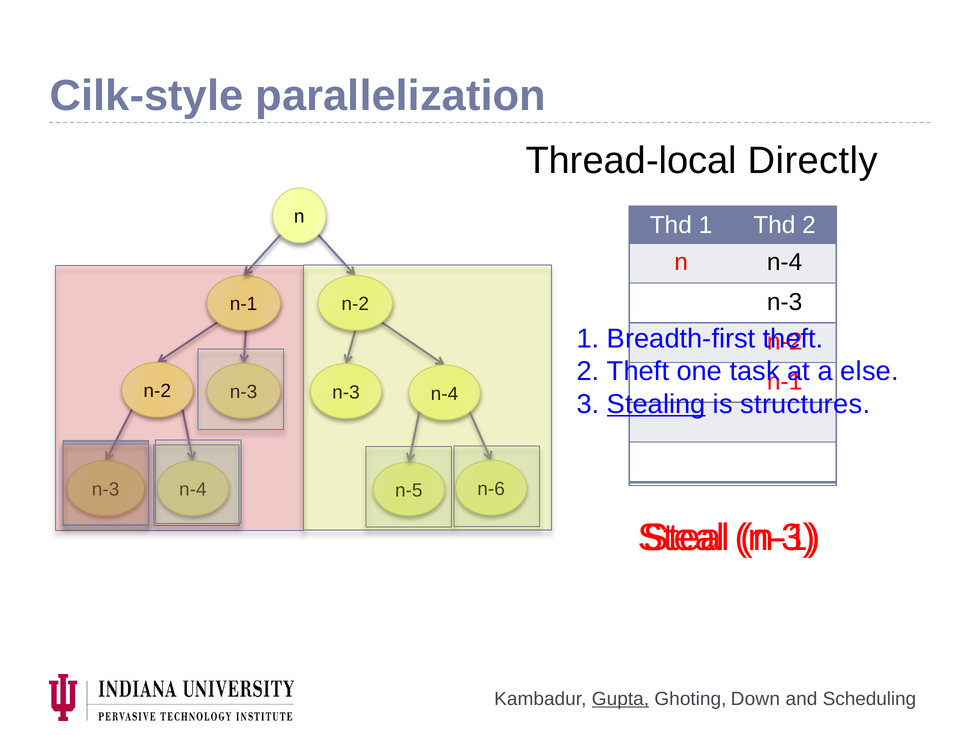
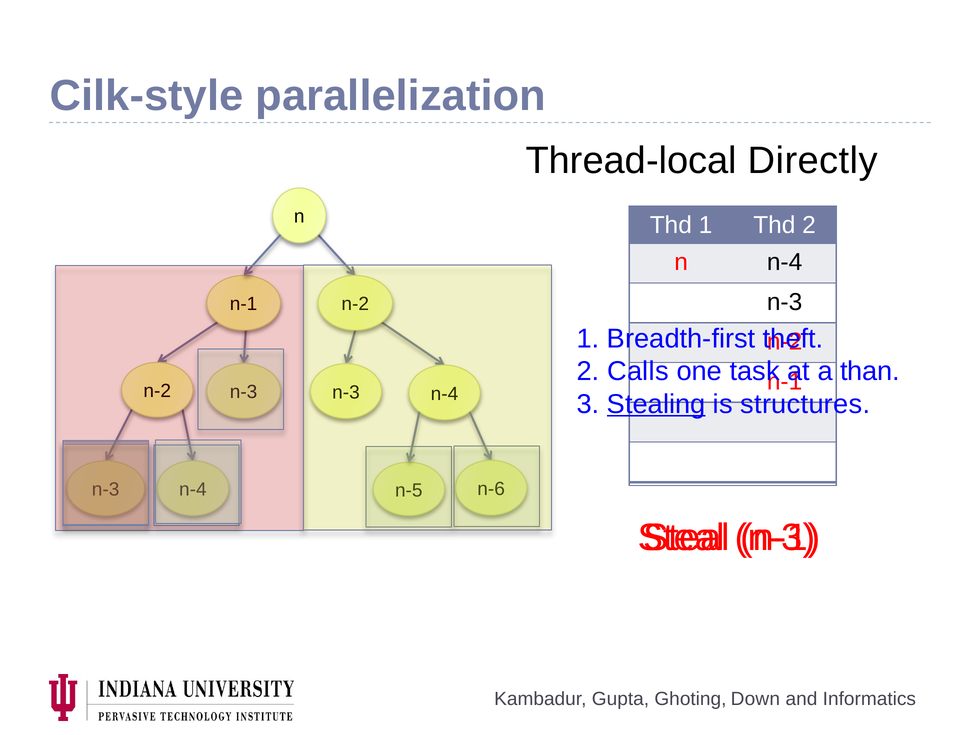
2 Theft: Theft -> Calls
else: else -> than
Gupta underline: present -> none
Scheduling: Scheduling -> Informatics
